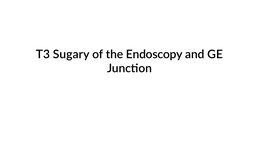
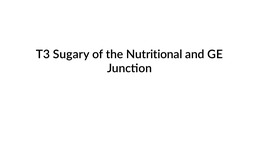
Endoscopy: Endoscopy -> Nutritional
